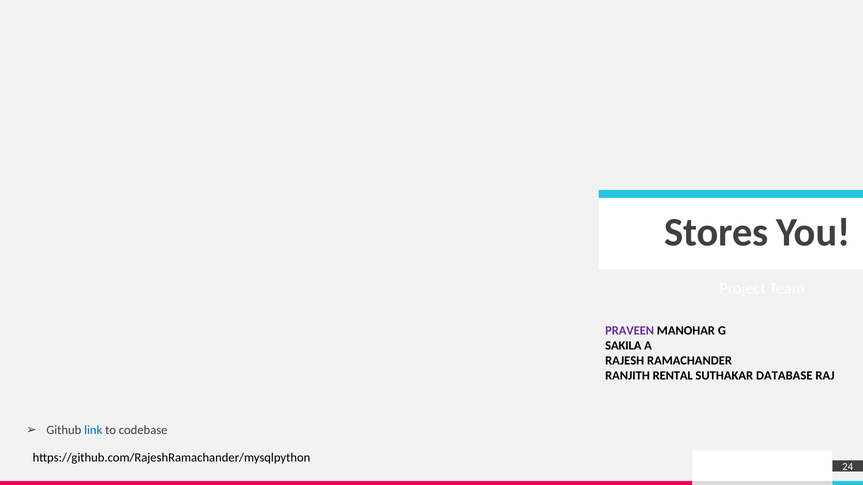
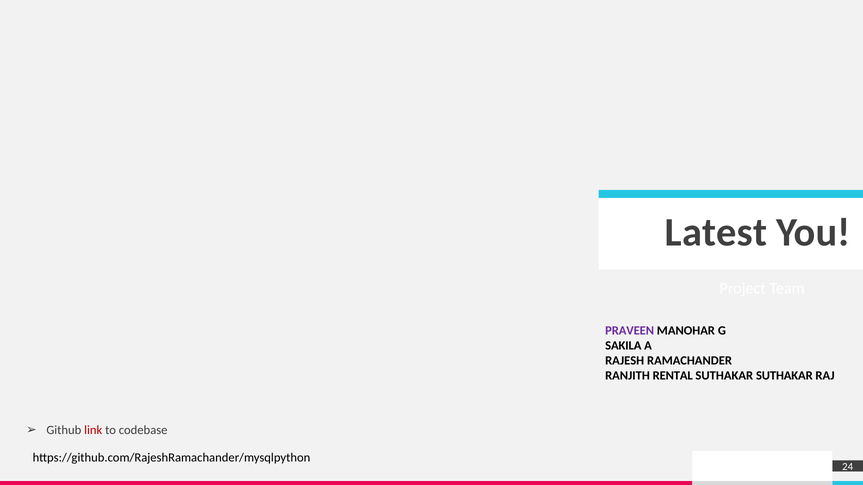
Stores: Stores -> Latest
SUTHAKAR DATABASE: DATABASE -> SUTHAKAR
link colour: blue -> red
